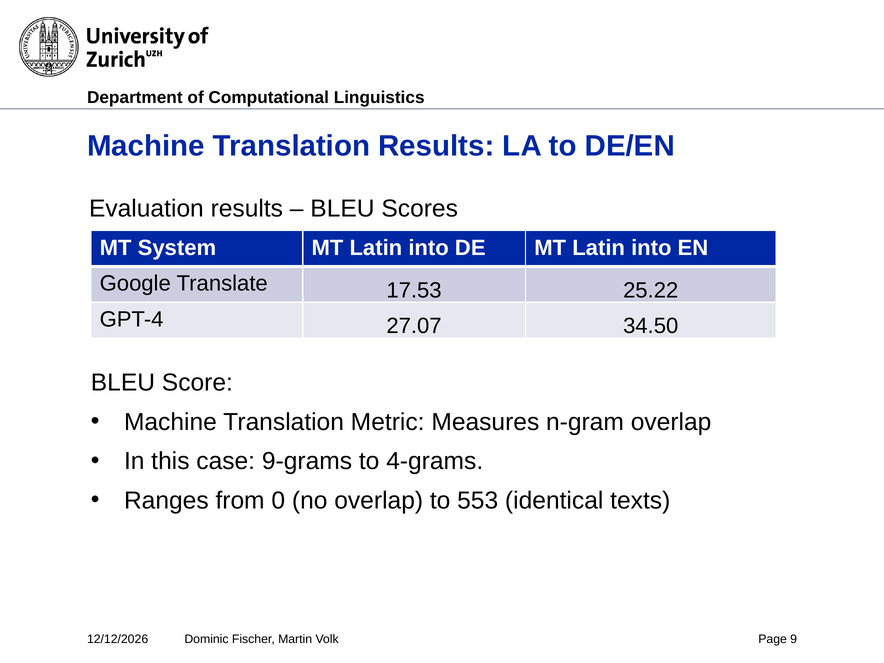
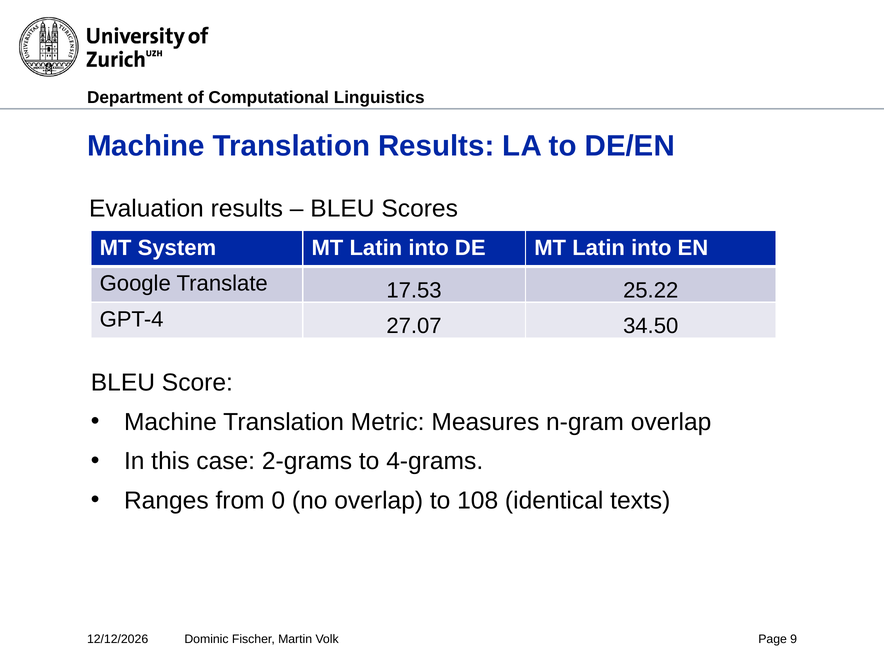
9-grams: 9-grams -> 2-grams
553: 553 -> 108
